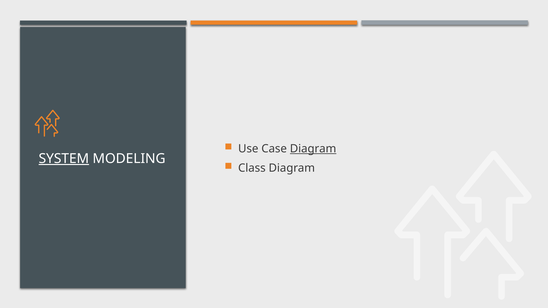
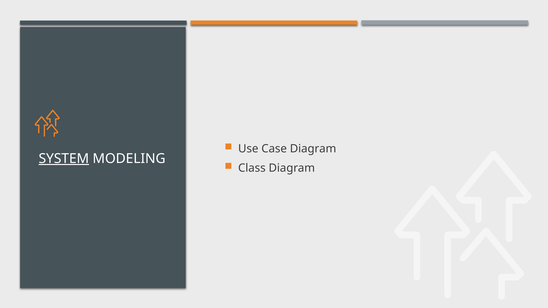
Diagram at (313, 149) underline: present -> none
